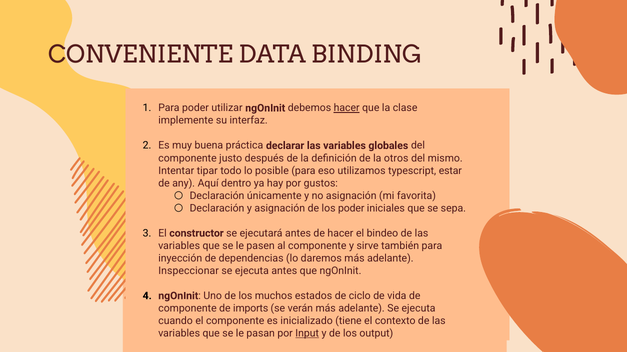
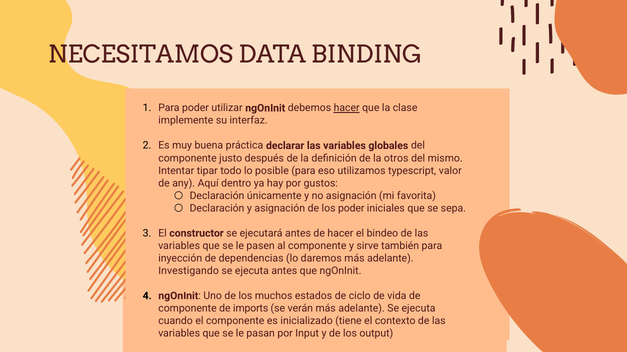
CONVENIENTE: CONVENIENTE -> NECESITAMOS
estar: estar -> valor
Inspeccionar: Inspeccionar -> Investigando
Input underline: present -> none
